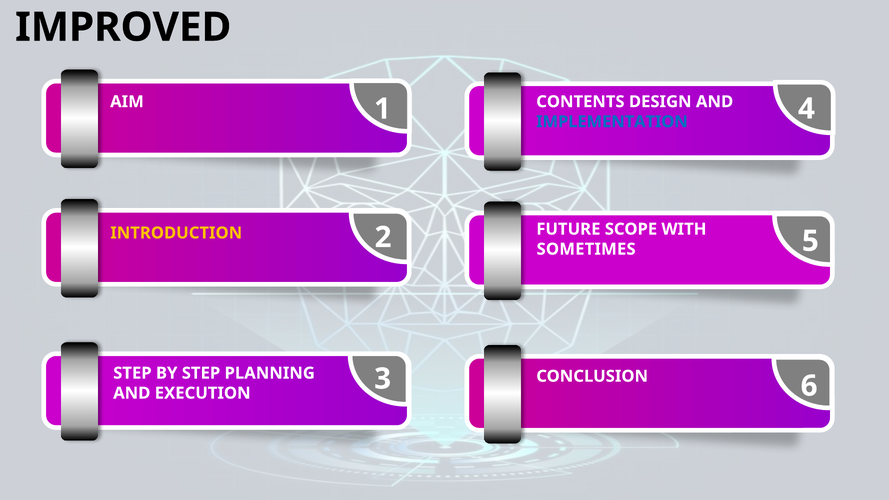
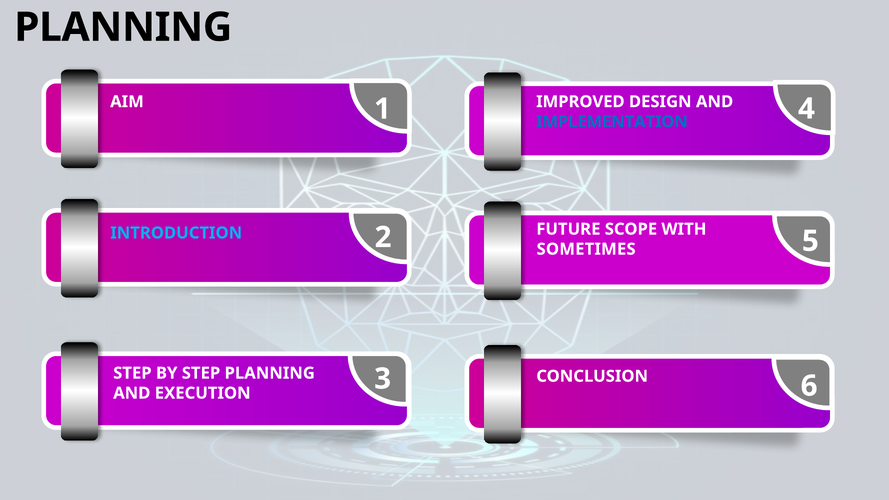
IMPROVED at (123, 27): IMPROVED -> PLANNING
CONTENTS: CONTENTS -> IMPROVED
INTRODUCTION colour: yellow -> light blue
